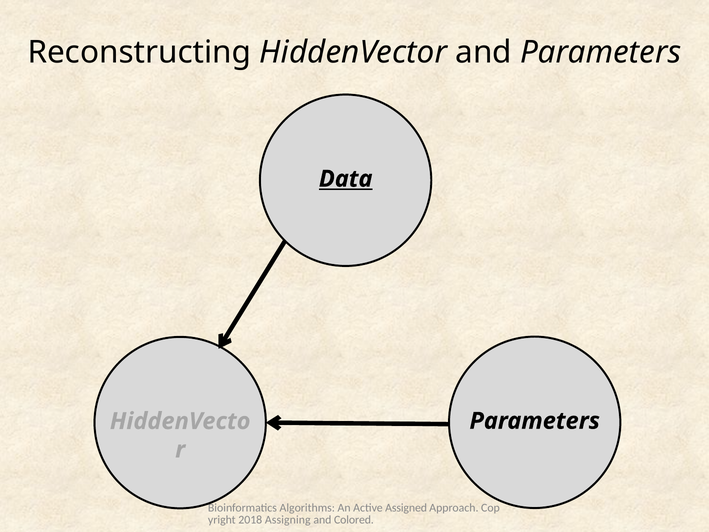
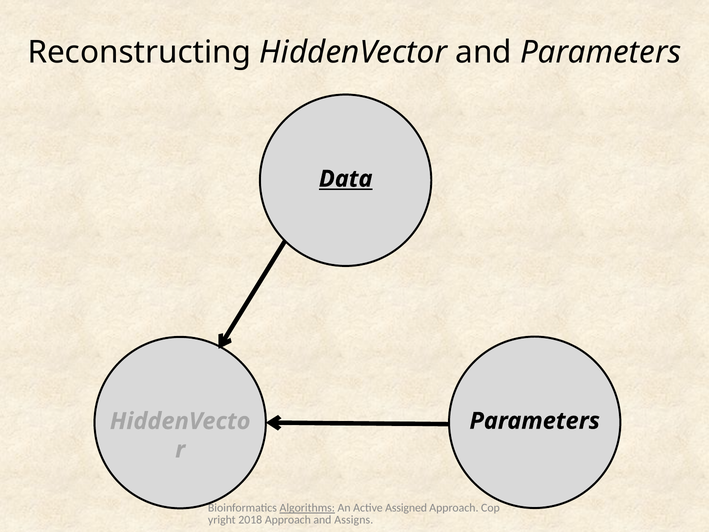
Algorithms underline: none -> present
2018 Assigning: Assigning -> Approach
Colored: Colored -> Assigns
